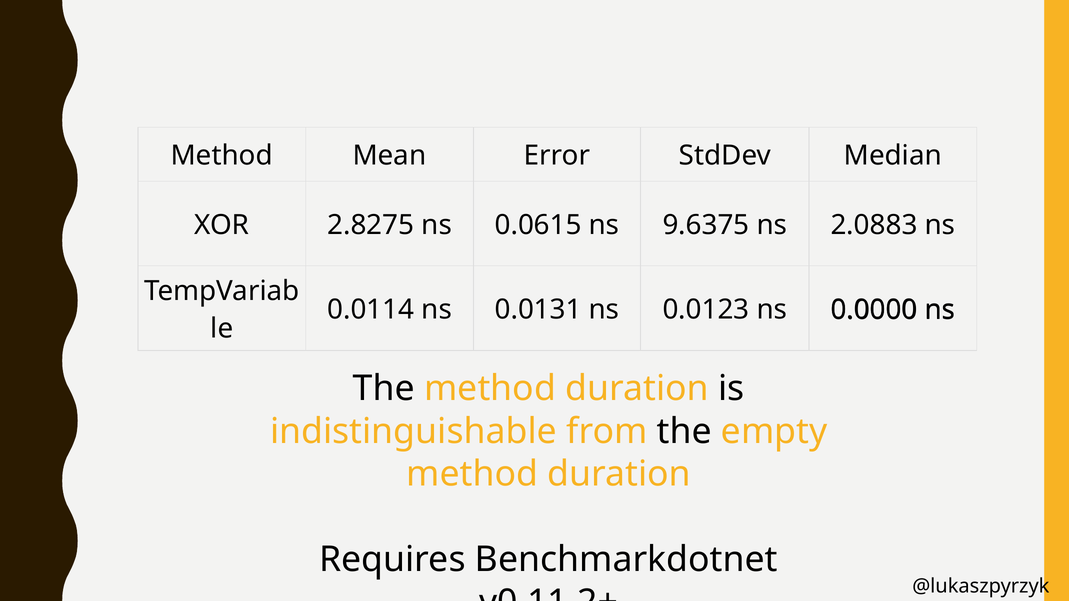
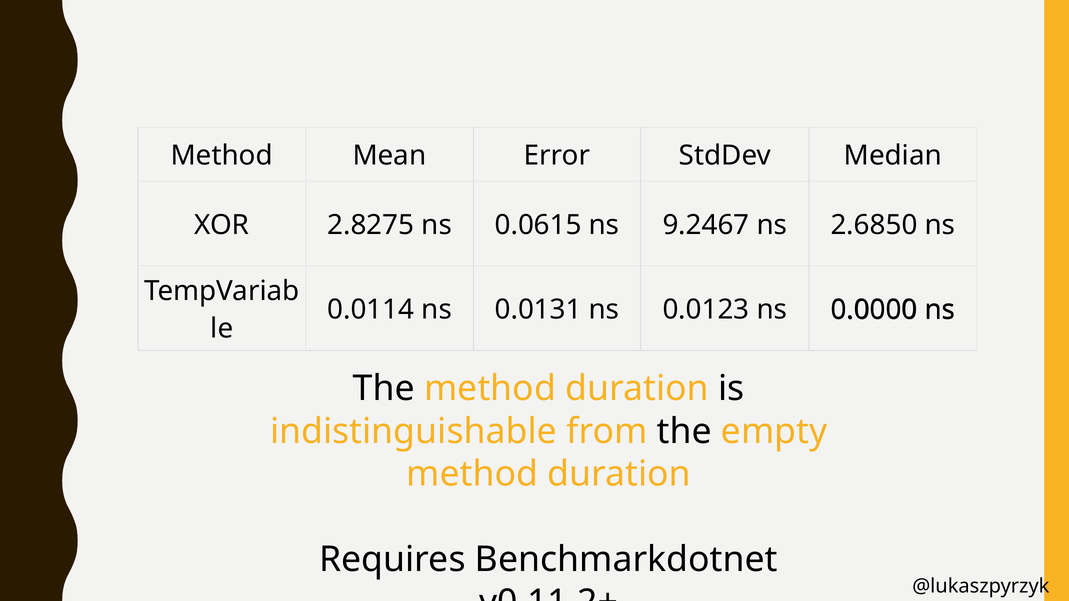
9.6375: 9.6375 -> 9.2467
2.0883: 2.0883 -> 2.6850
